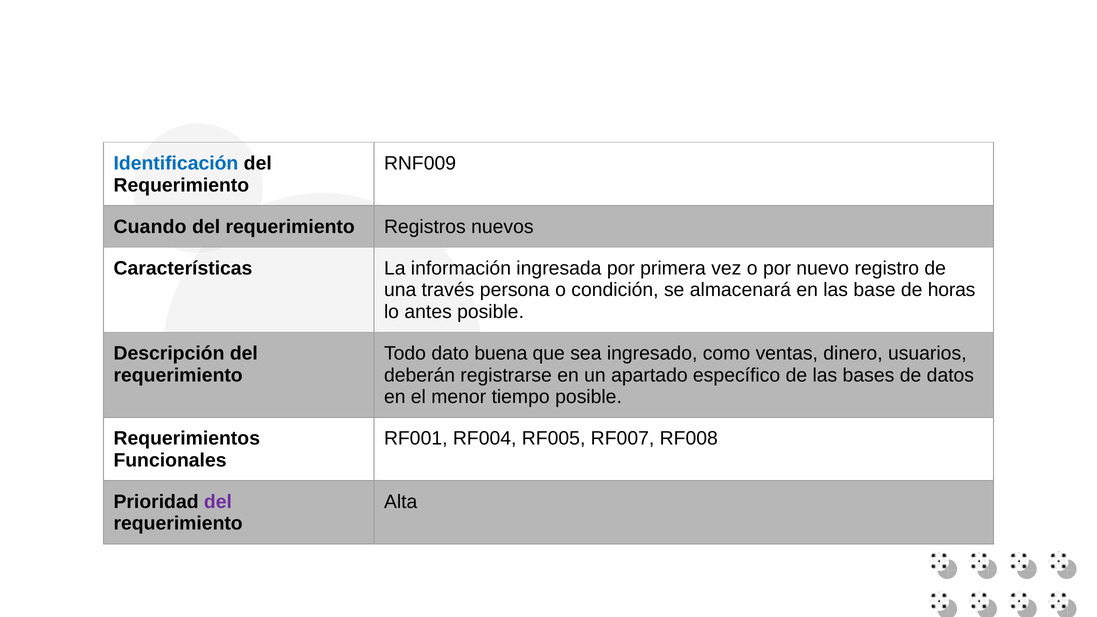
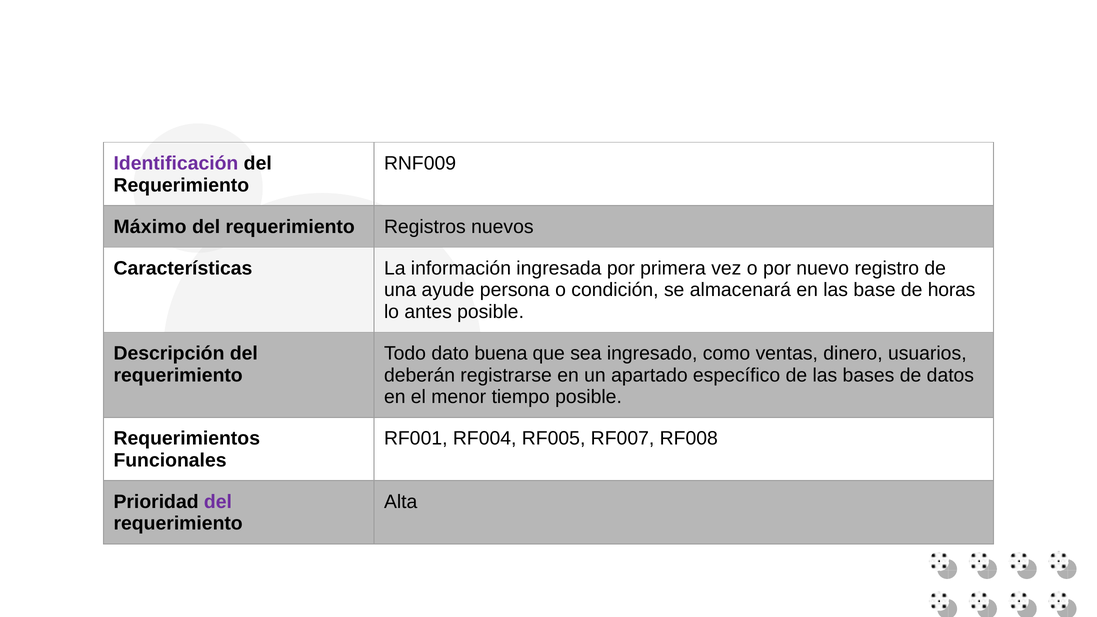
Identificación colour: blue -> purple
Cuando: Cuando -> Máximo
través: través -> ayude
